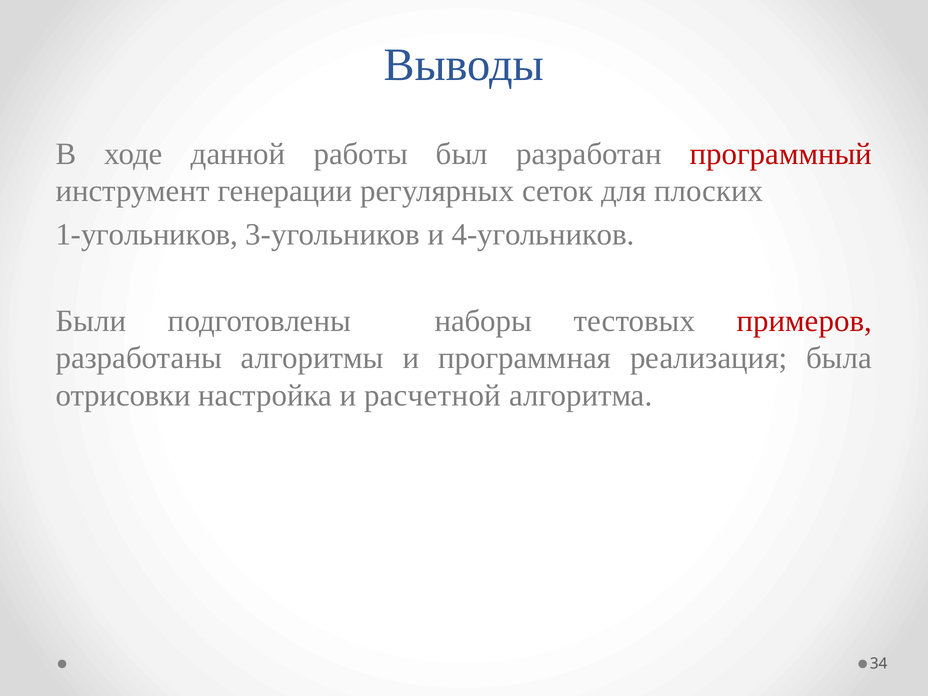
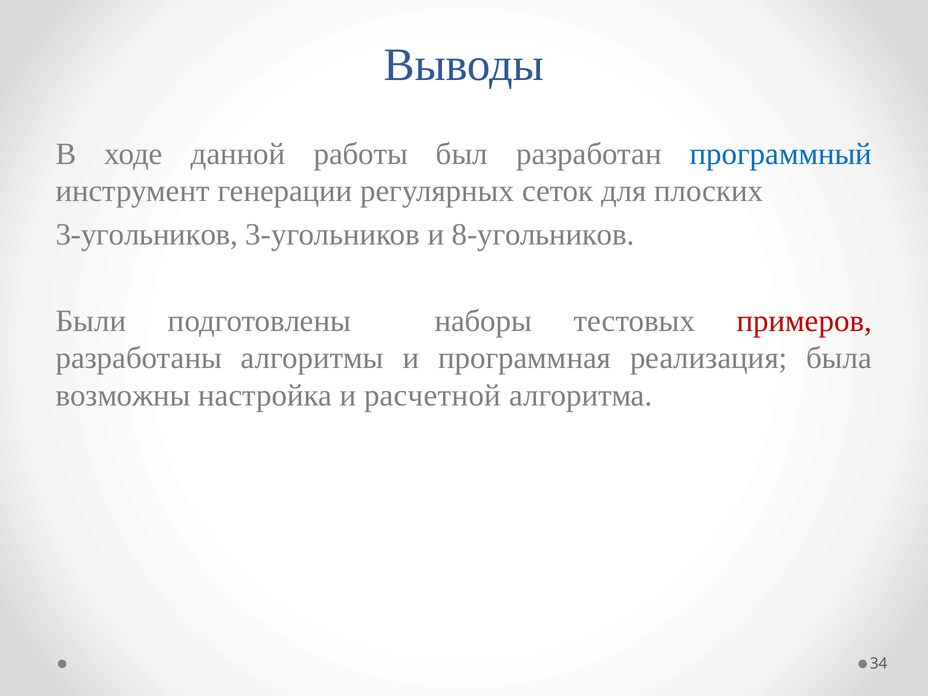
программный colour: red -> blue
1-угольников at (147, 235): 1-угольников -> 3-угольников
4-угольников: 4-угольников -> 8-угольников
отрисовки: отрисовки -> возможны
